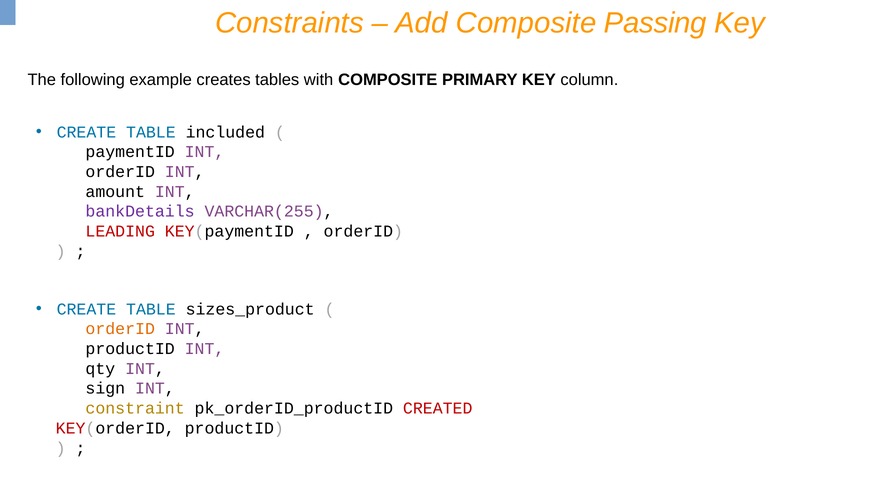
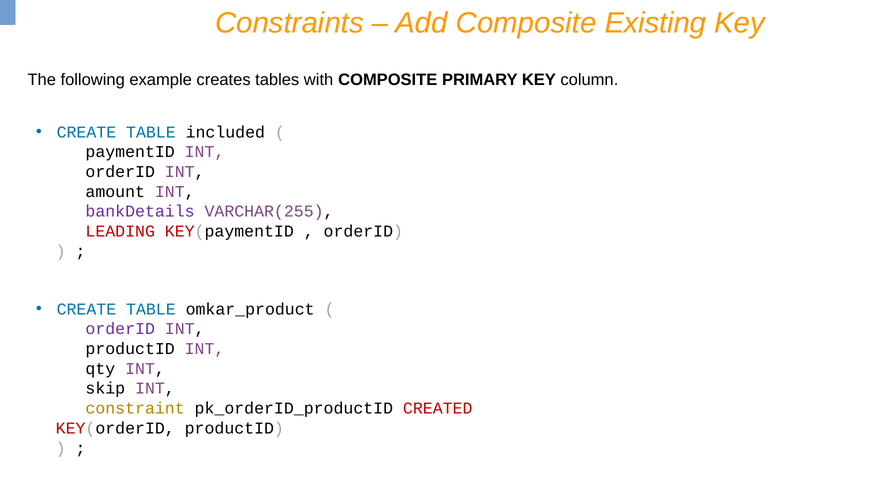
Passing: Passing -> Existing
sizes_product: sizes_product -> omkar_product
orderID at (120, 329) colour: orange -> purple
sign: sign -> skip
